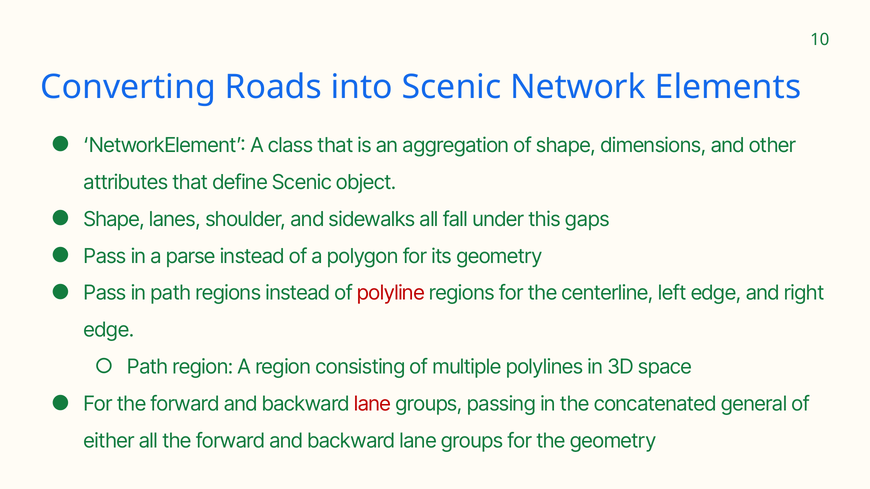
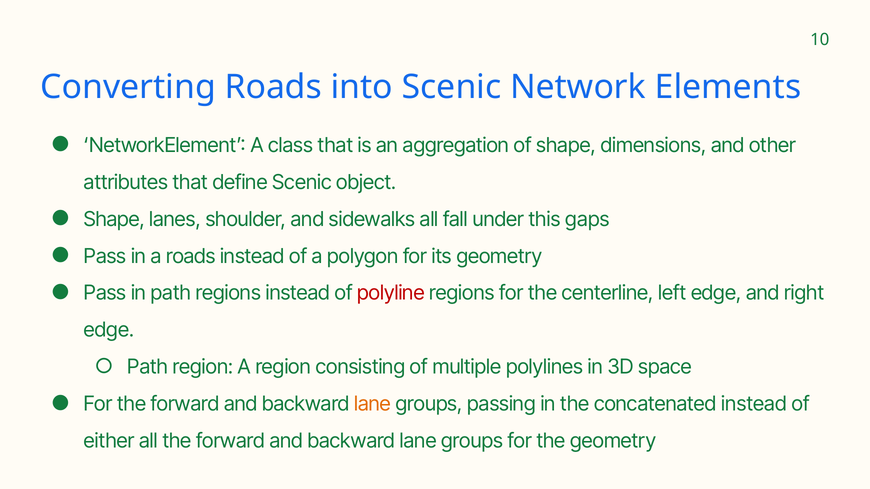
a parse: parse -> roads
lane at (373, 404) colour: red -> orange
concatenated general: general -> instead
